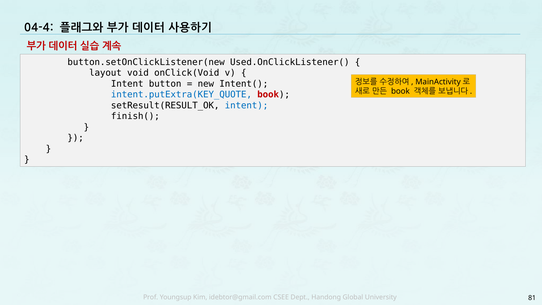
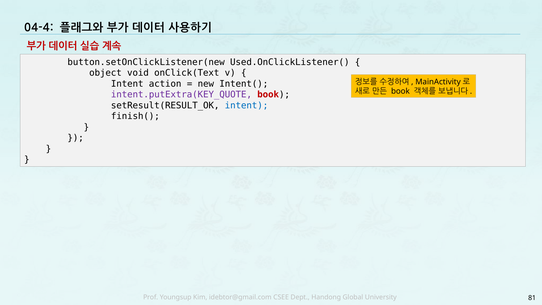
layout: layout -> object
onClick(Void: onClick(Void -> onClick(Text
button: button -> action
intent.putExtra(KEY_QUOTE colour: blue -> purple
